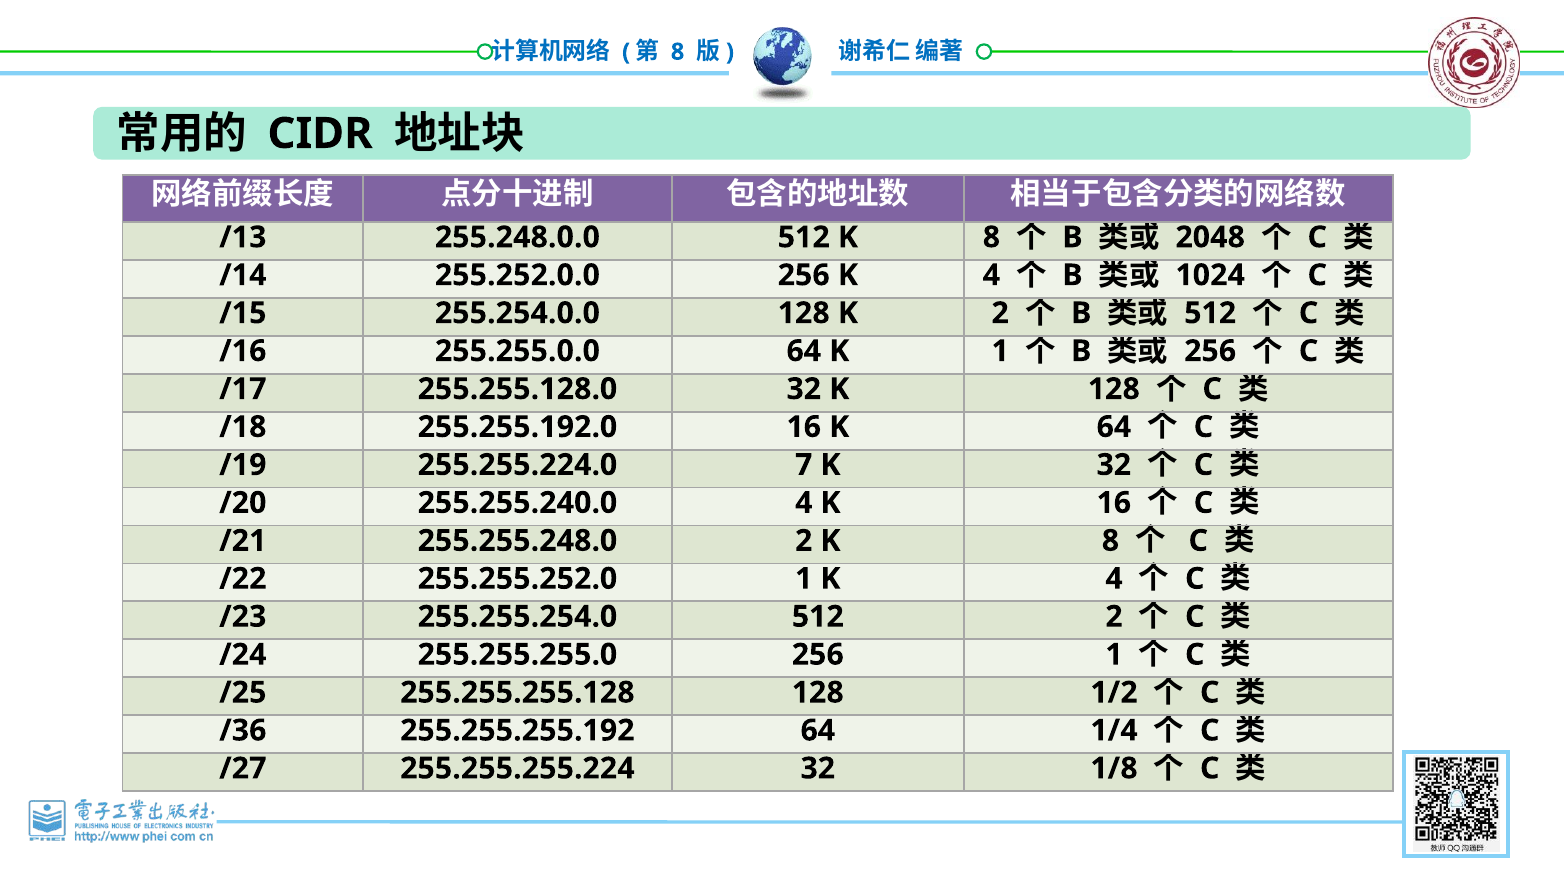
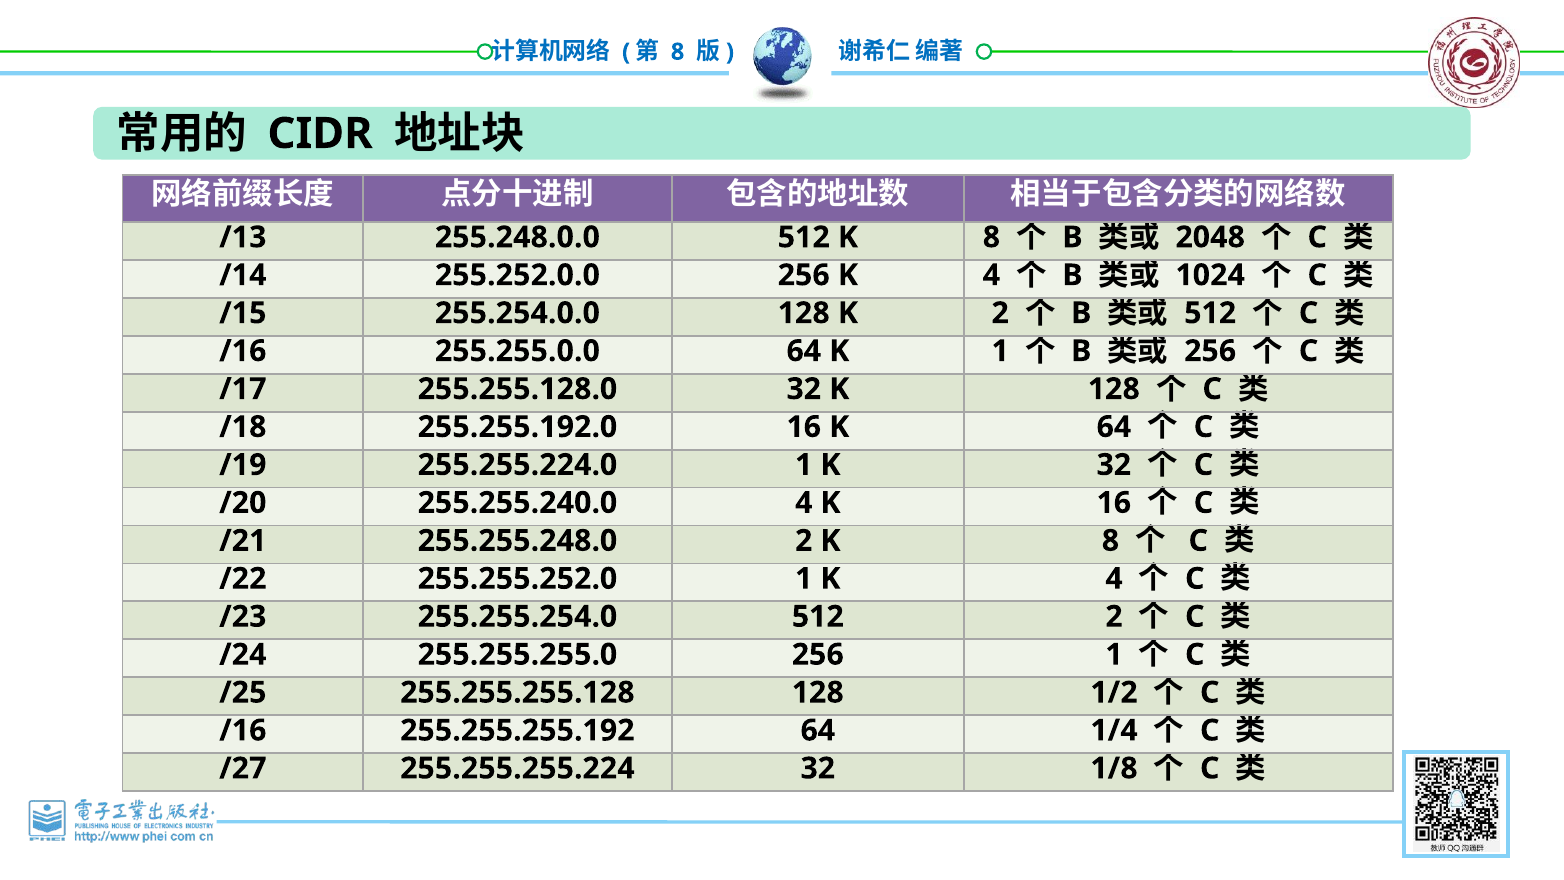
255.255.224.0 7: 7 -> 1
/36 at (243, 730): /36 -> /16
